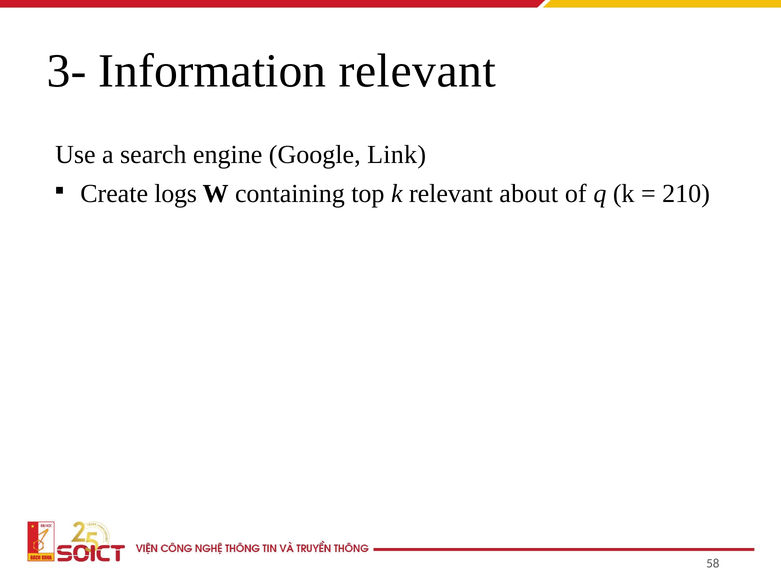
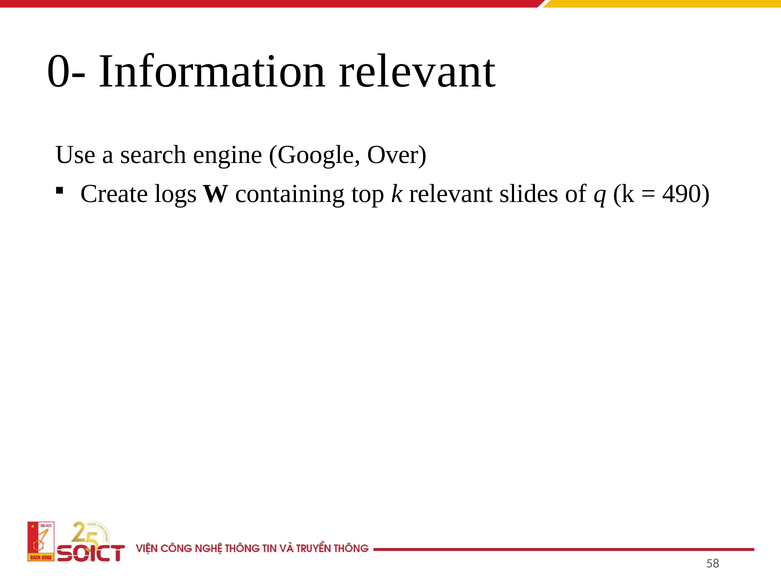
3-: 3- -> 0-
Link: Link -> Over
about: about -> slides
210: 210 -> 490
